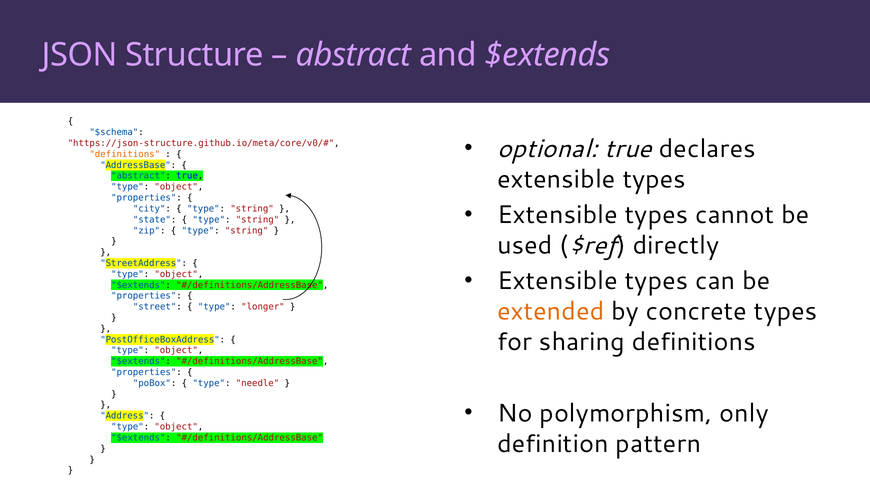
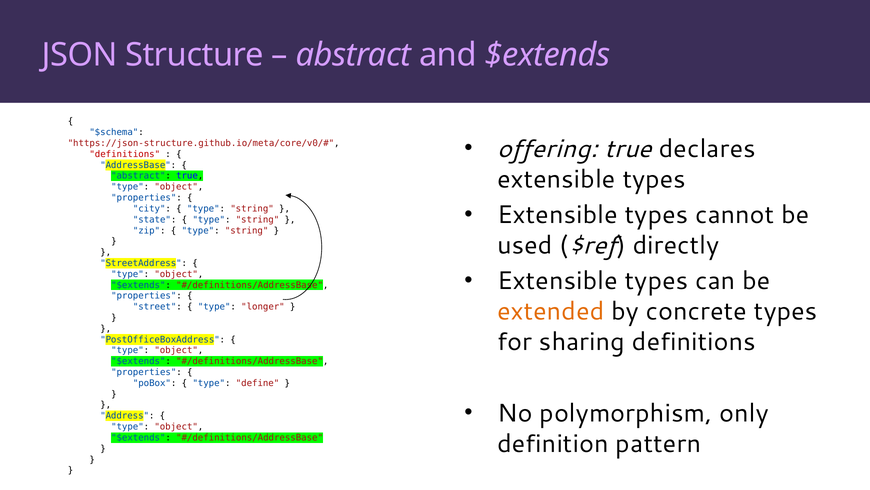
optional: optional -> offering
definitions at (125, 154) colour: orange -> red
needle: needle -> define
